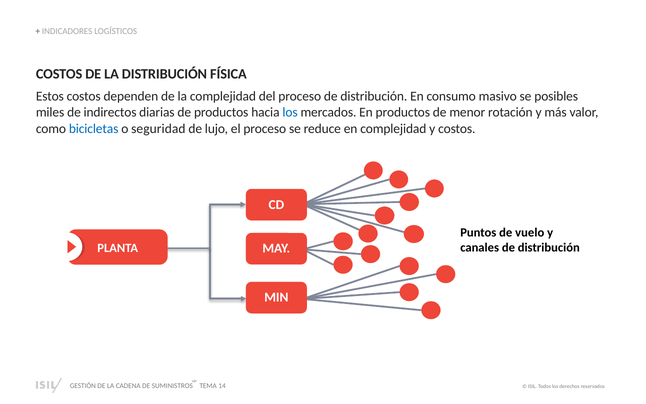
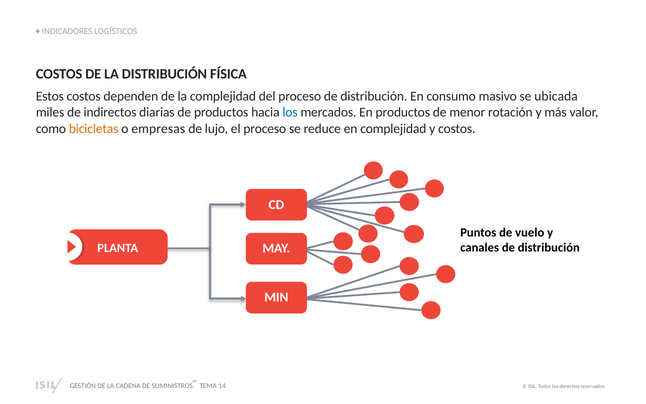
posibles: posibles -> ubicada
bicicletas colour: blue -> orange
seguridad: seguridad -> empresas
